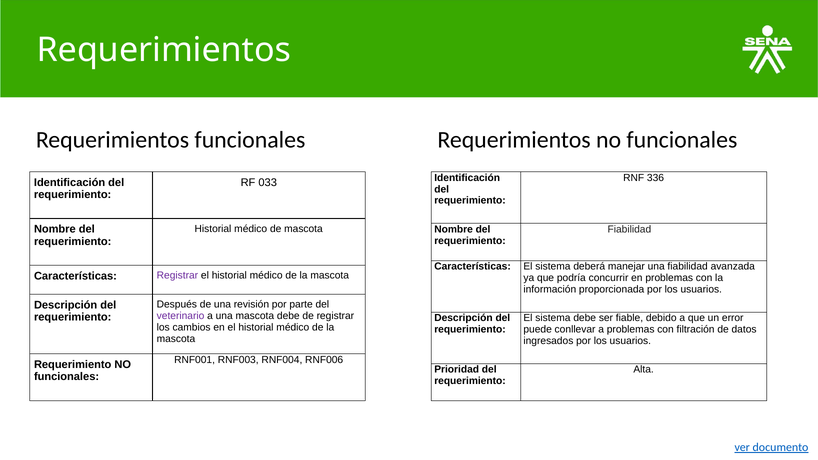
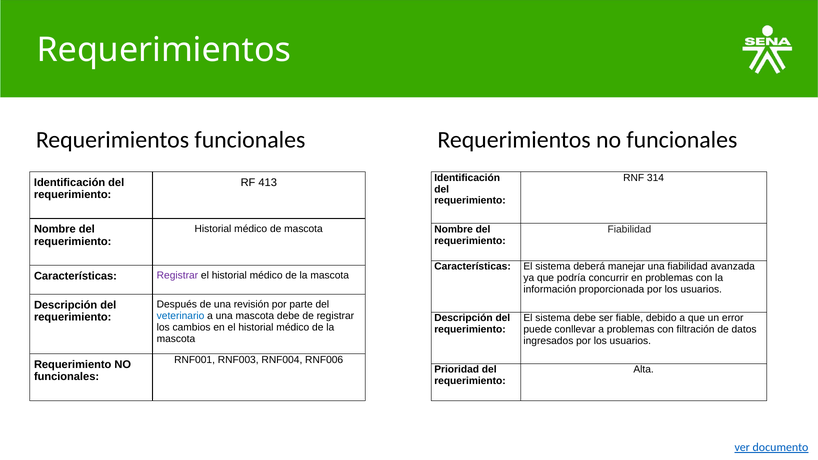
336: 336 -> 314
033: 033 -> 413
veterinario colour: purple -> blue
